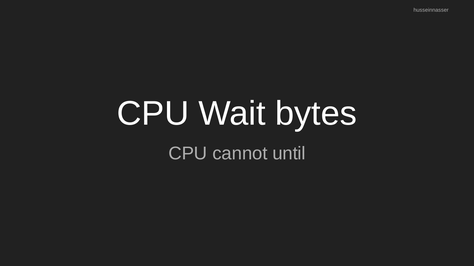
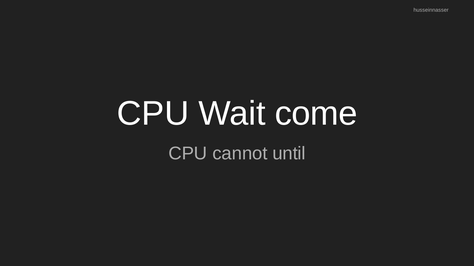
bytes: bytes -> come
